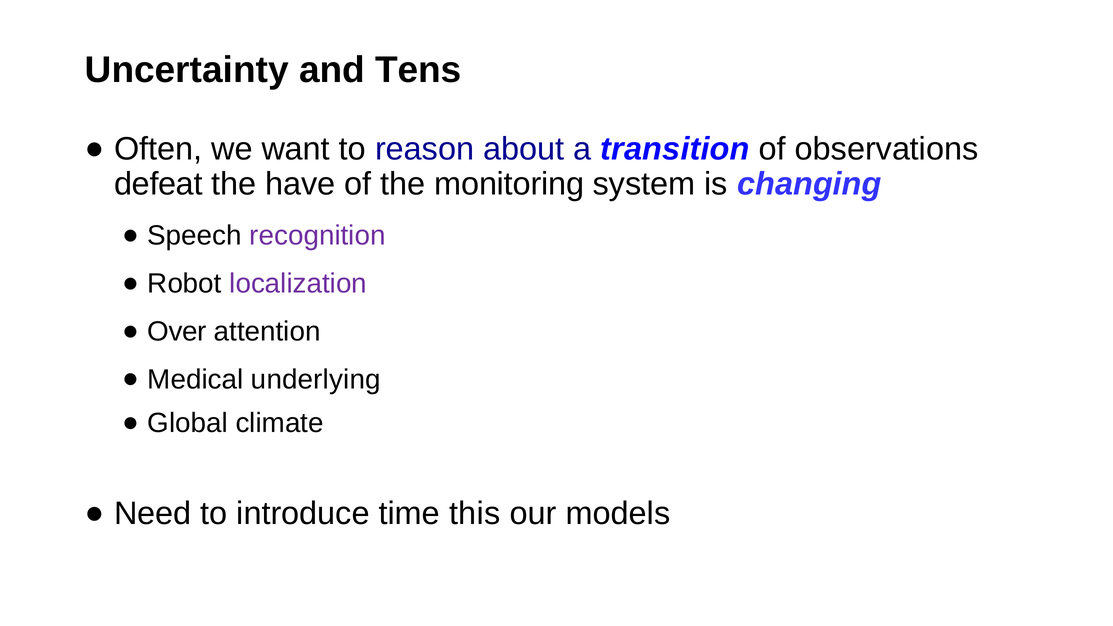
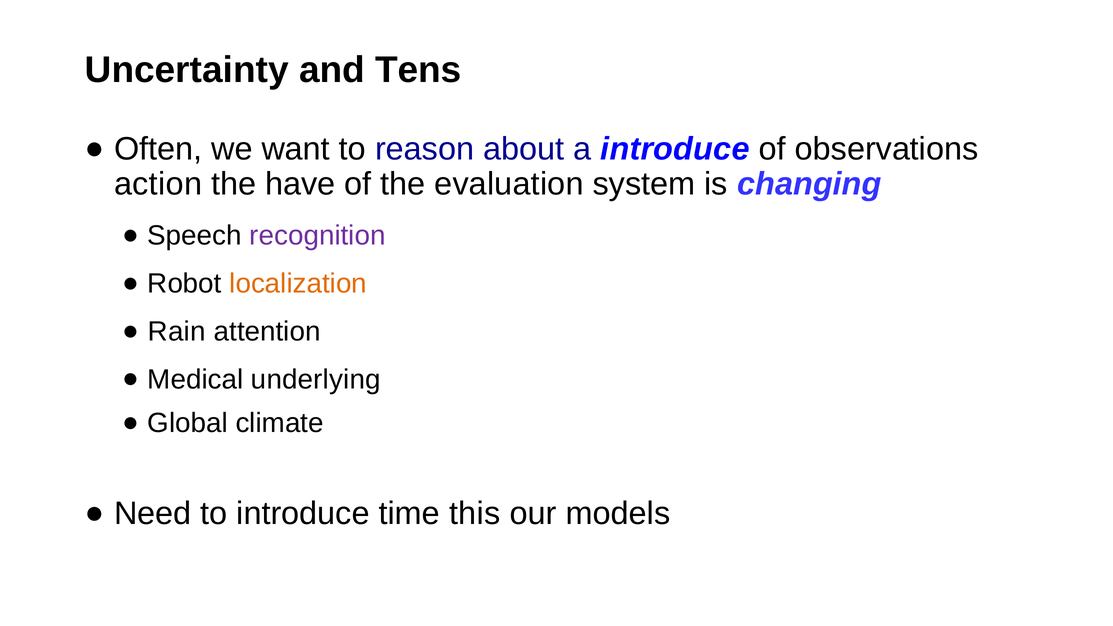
a transition: transition -> introduce
defeat: defeat -> action
monitoring: monitoring -> evaluation
localization colour: purple -> orange
Over: Over -> Rain
